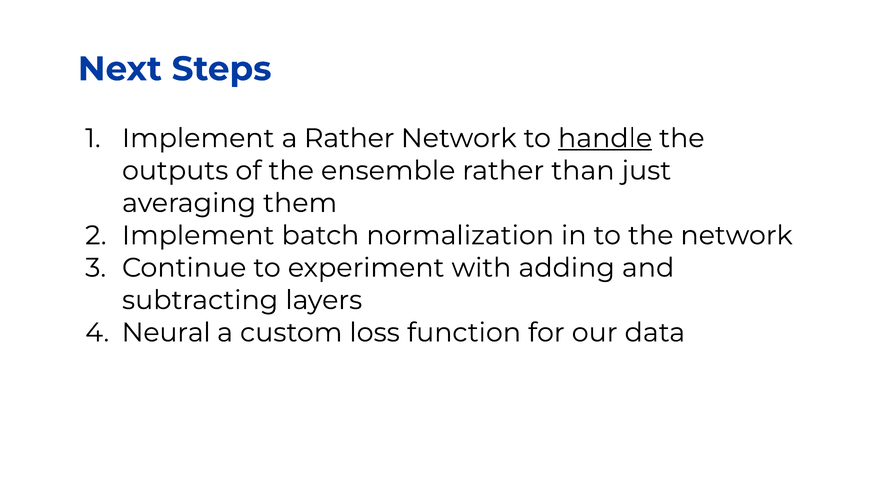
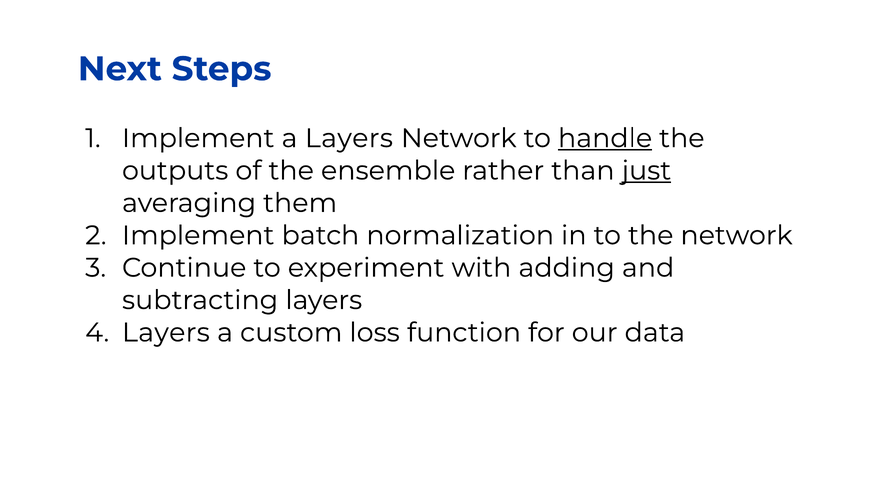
a Rather: Rather -> Layers
just underline: none -> present
Neural at (166, 333): Neural -> Layers
